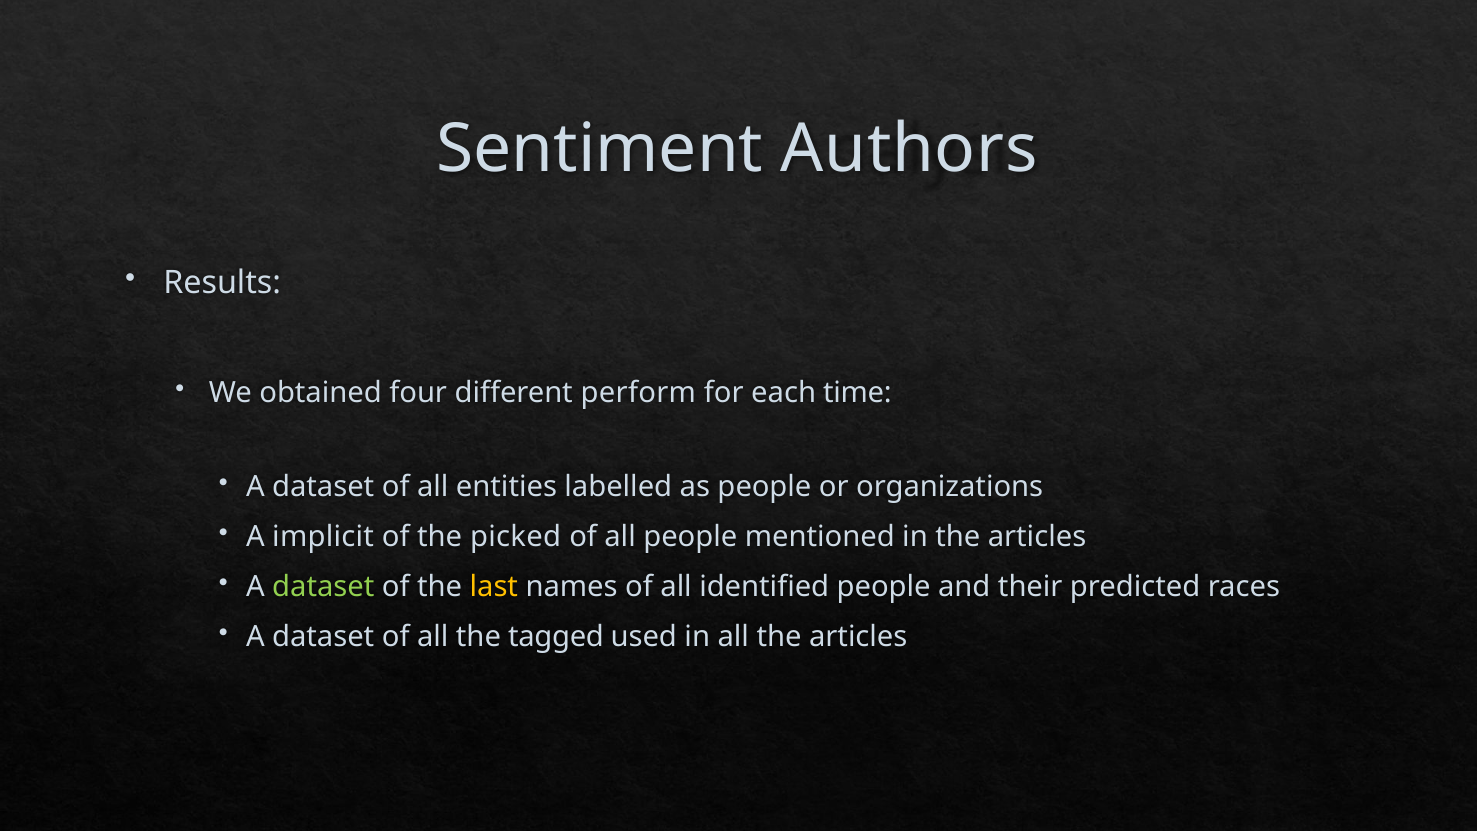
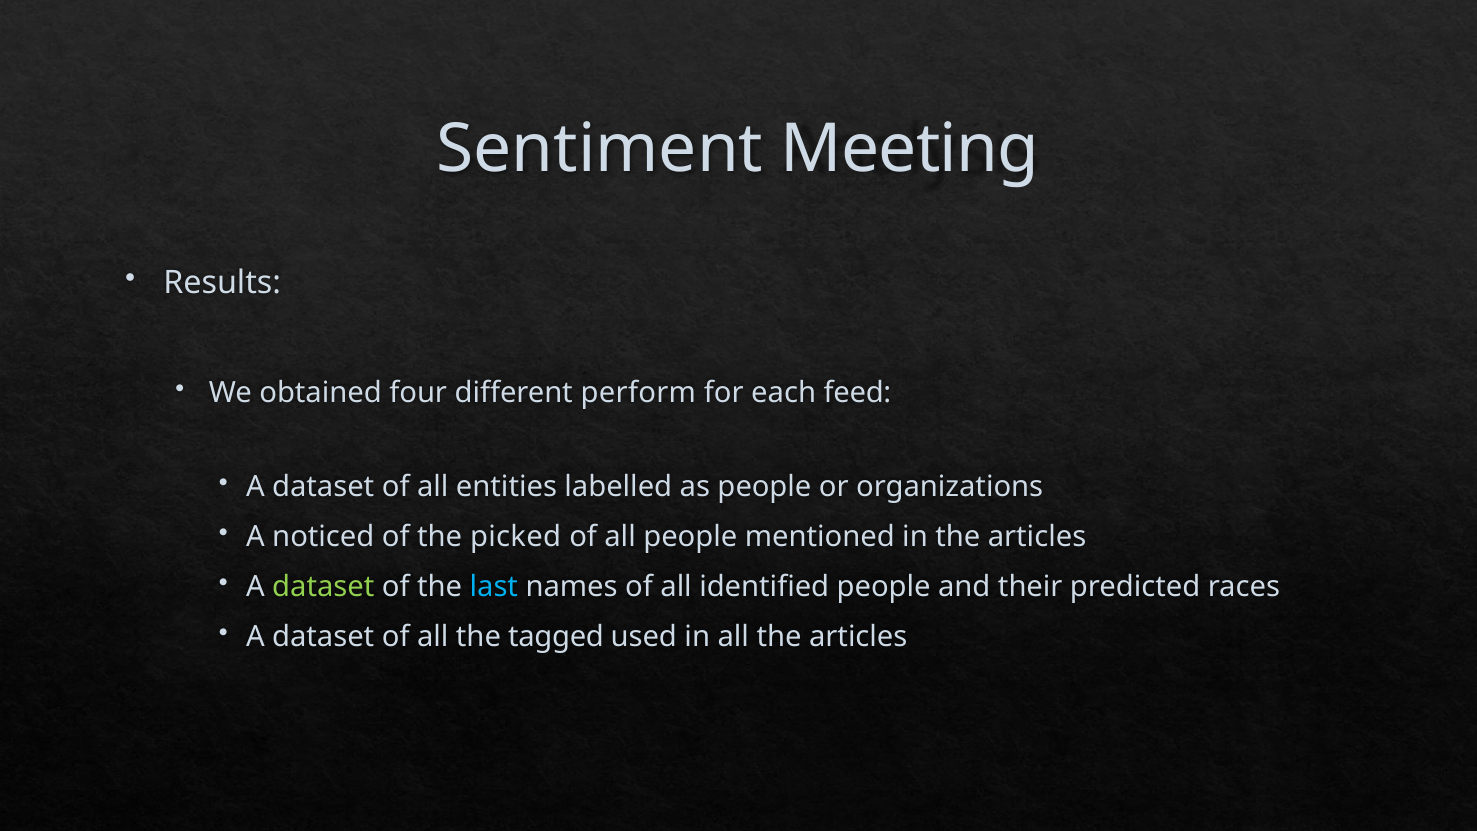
Authors: Authors -> Meeting
time: time -> feed
implicit: implicit -> noticed
last colour: yellow -> light blue
